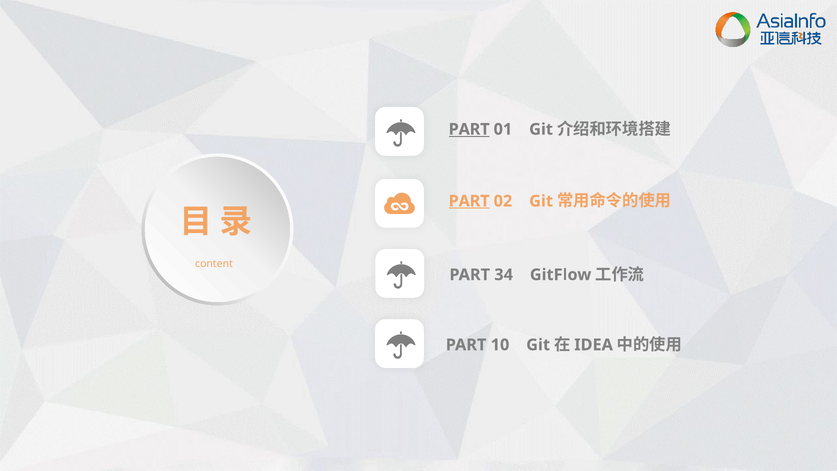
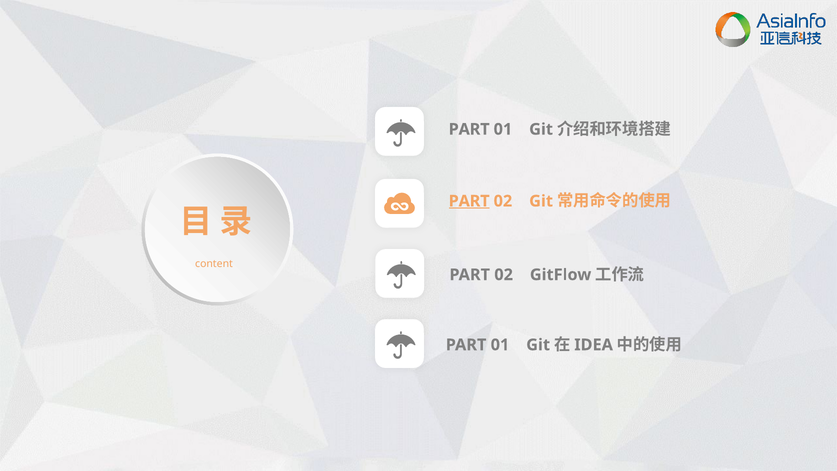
PART at (469, 129) underline: present -> none
34 at (504, 275): 34 -> 02
10 at (500, 345): 10 -> 01
